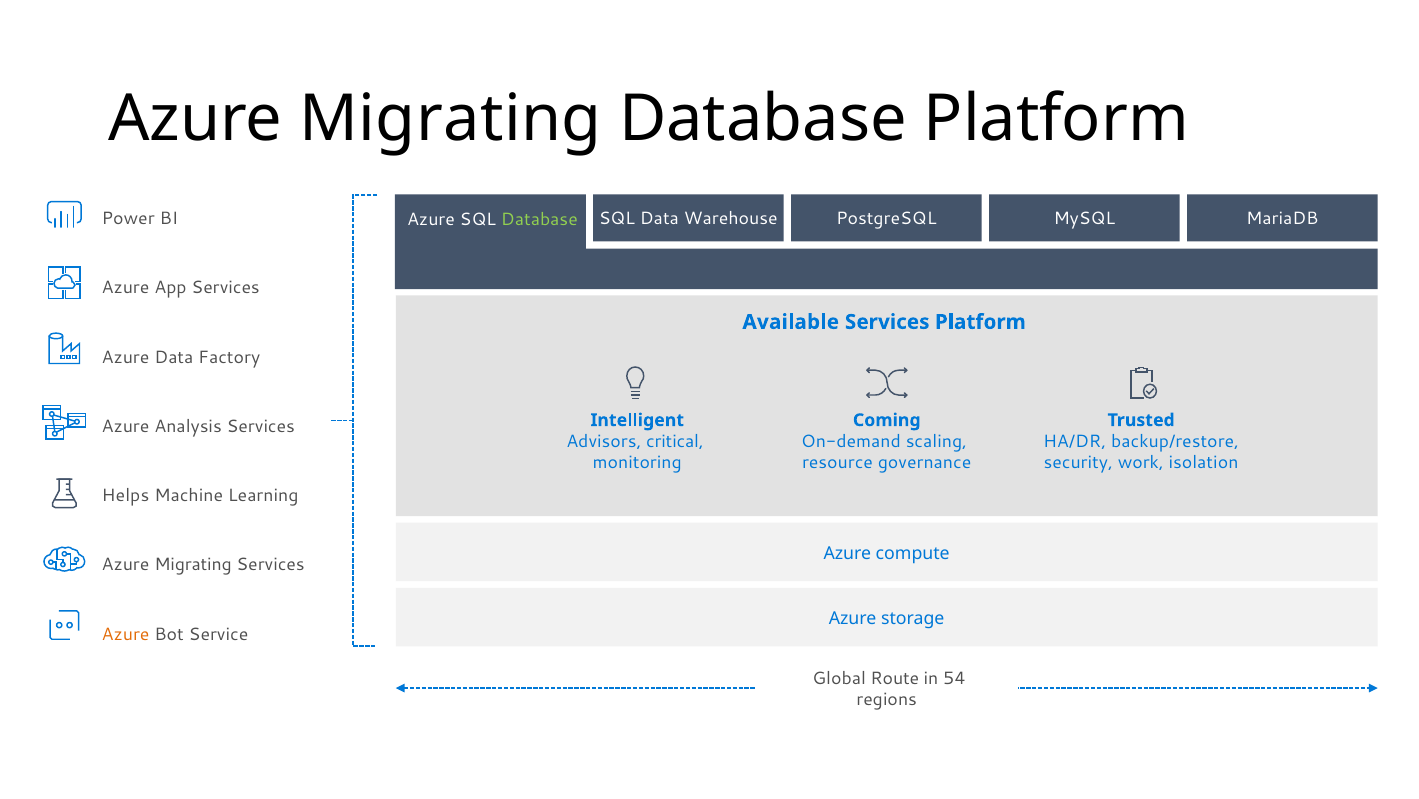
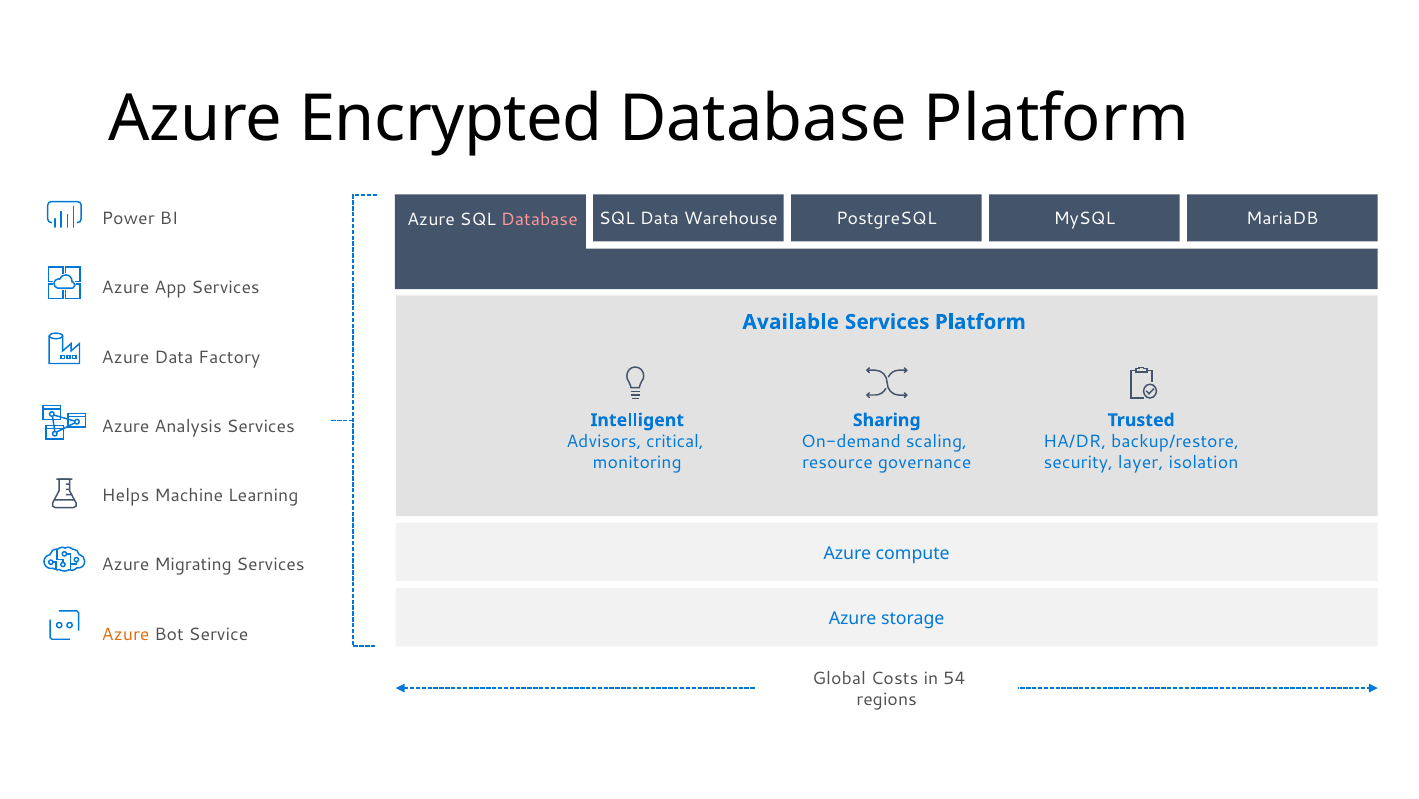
Migrating at (451, 119): Migrating -> Encrypted
Database at (539, 220) colour: light green -> pink
Coming: Coming -> Sharing
work: work -> layer
Route: Route -> Costs
